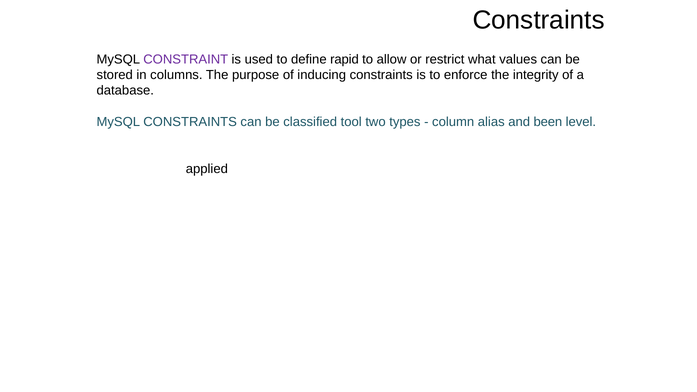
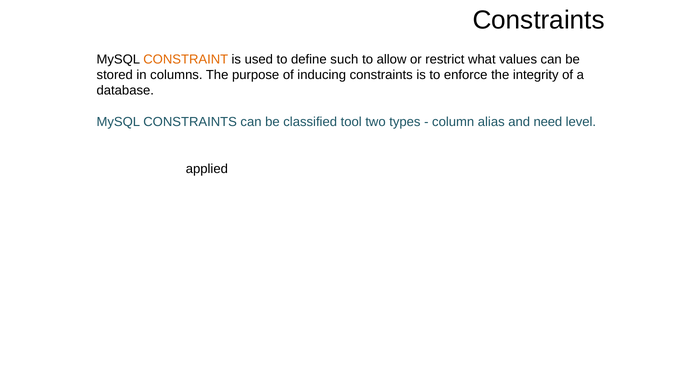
CONSTRAINT colour: purple -> orange
rapid: rapid -> such
been: been -> need
